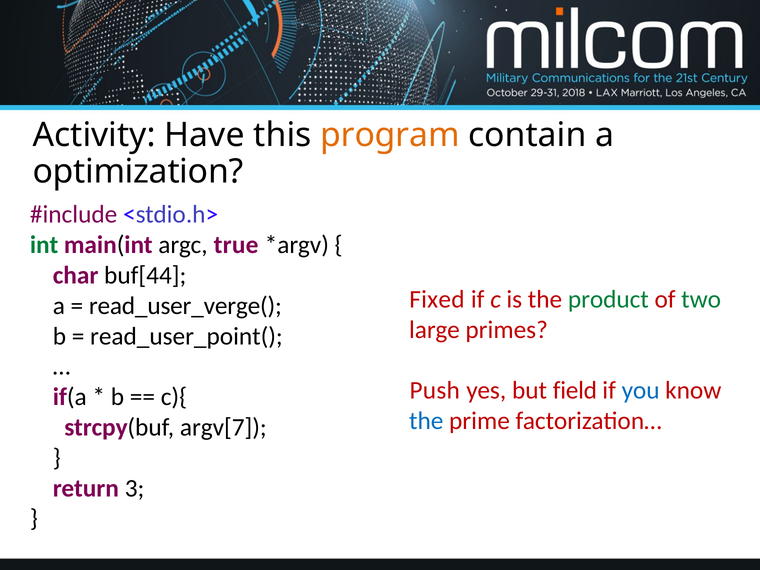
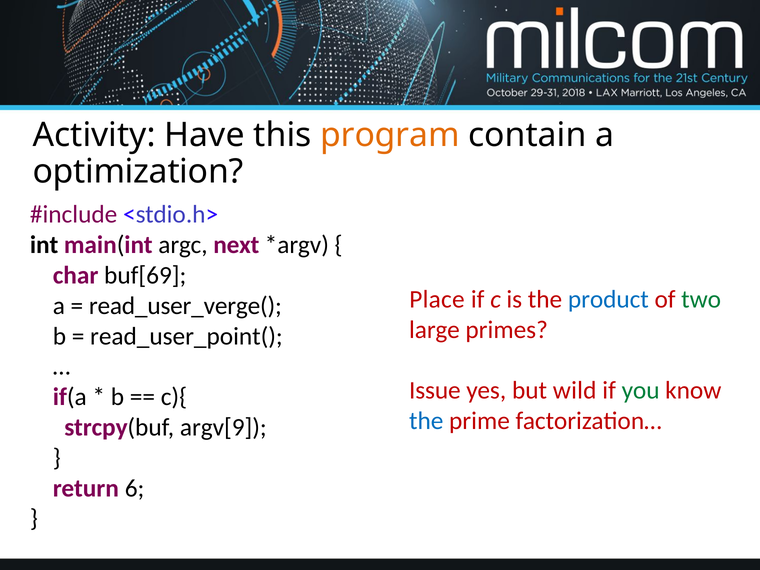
int colour: green -> black
true: true -> next
buf[44: buf[44 -> buf[69
Fixed: Fixed -> Place
product colour: green -> blue
Push: Push -> Issue
field: field -> wild
you colour: blue -> green
argv[7: argv[7 -> argv[9
3: 3 -> 6
